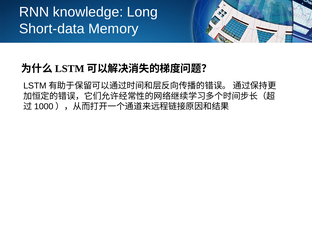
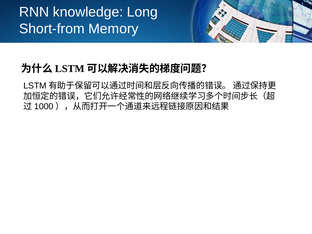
Short-data: Short-data -> Short-from
